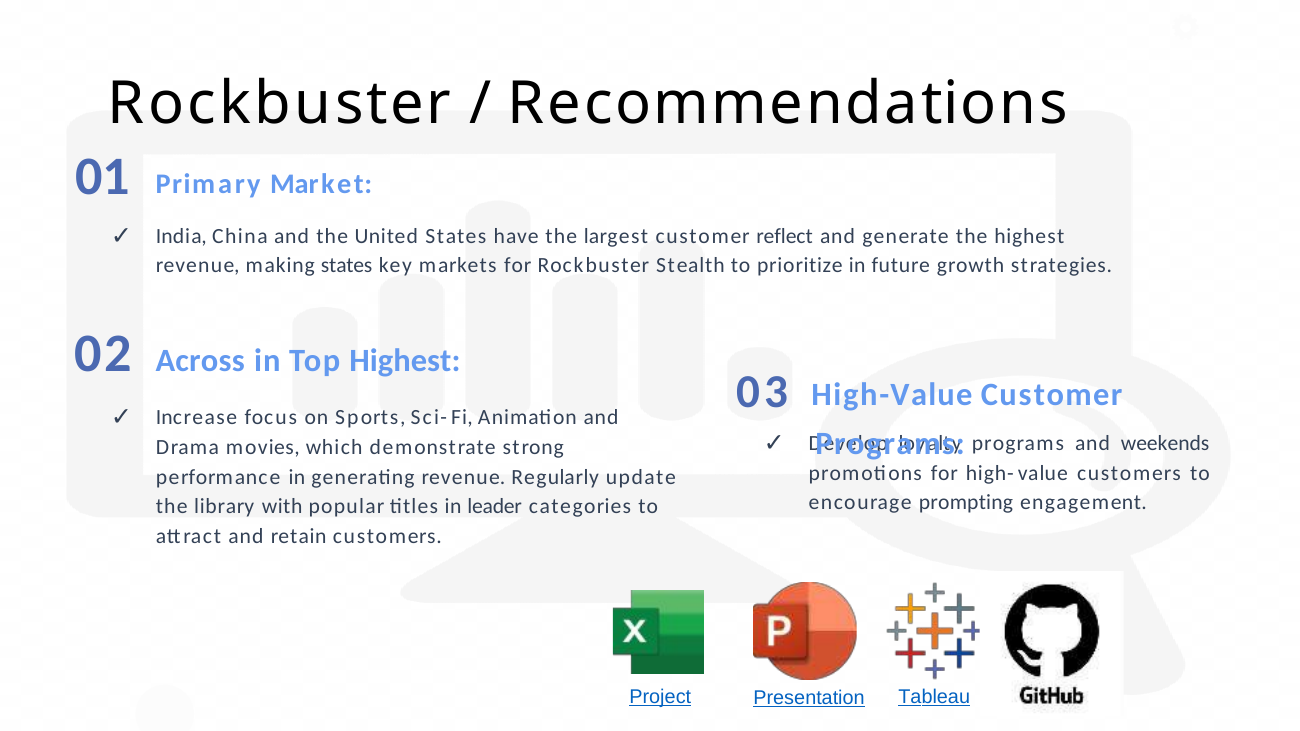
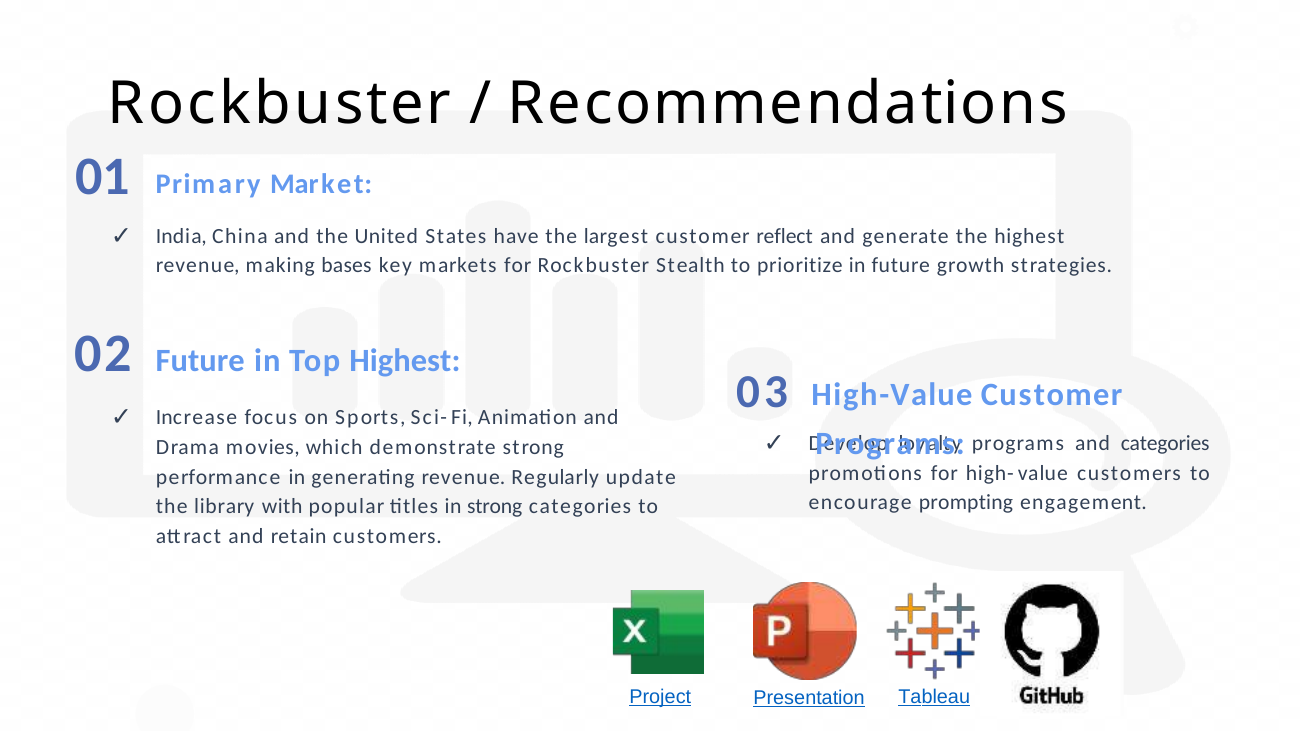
making states: states -> bases
02 Across: Across -> Future
and weekends: weekends -> categories
in leader: leader -> strong
